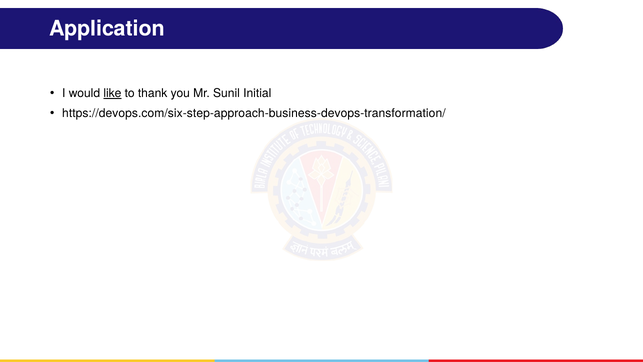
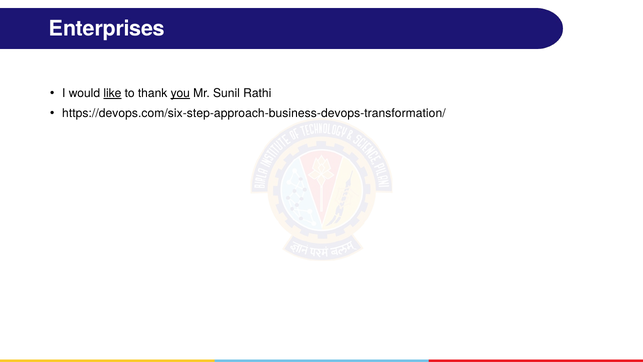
Application: Application -> Enterprises
you underline: none -> present
Initial: Initial -> Rathi
